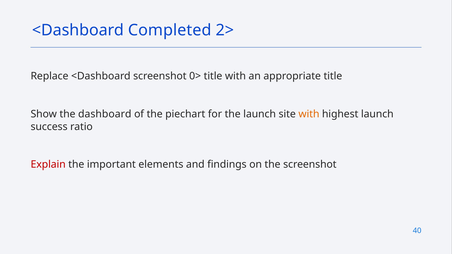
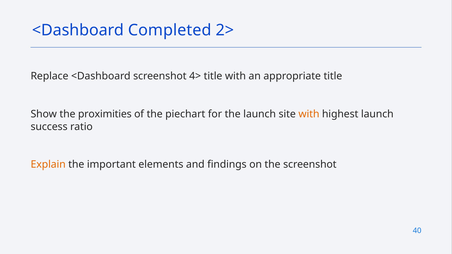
0>: 0> -> 4>
dashboard: dashboard -> proximities
Explain colour: red -> orange
